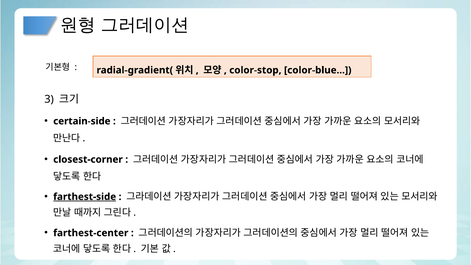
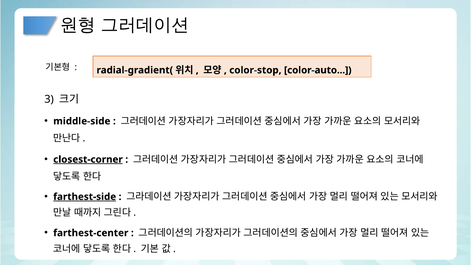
color-blue: color-blue -> color-auto
certain-side: certain-side -> middle-side
closest-corner underline: none -> present
